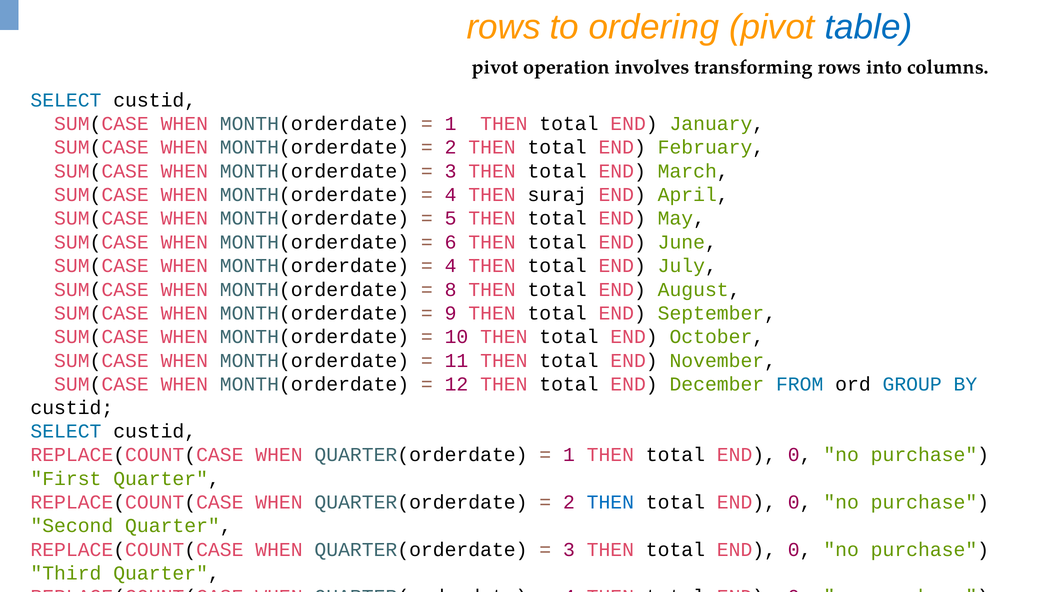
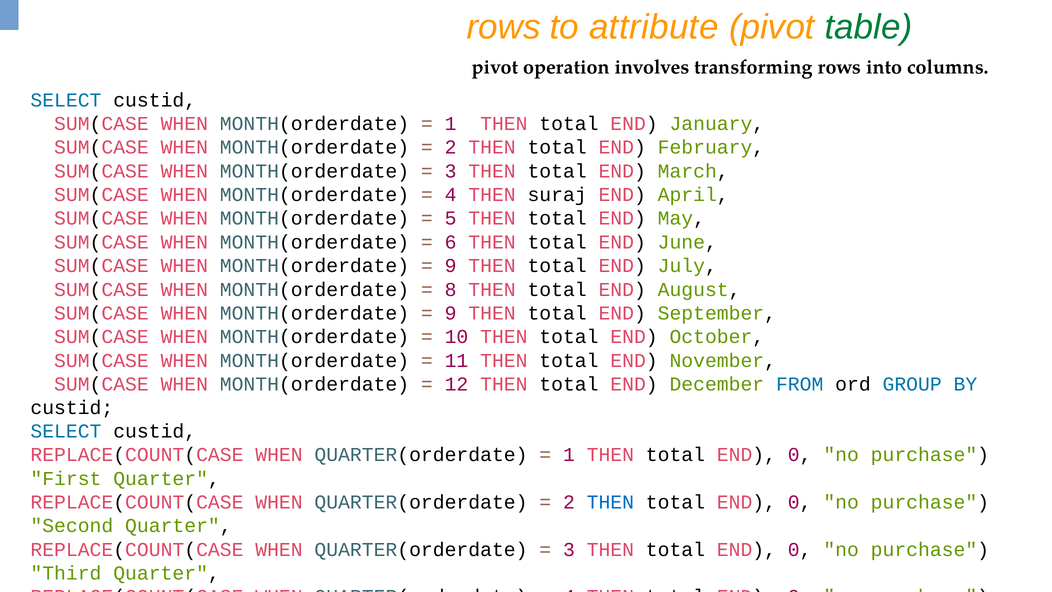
ordering: ordering -> attribute
table colour: blue -> green
4 at (451, 266): 4 -> 9
